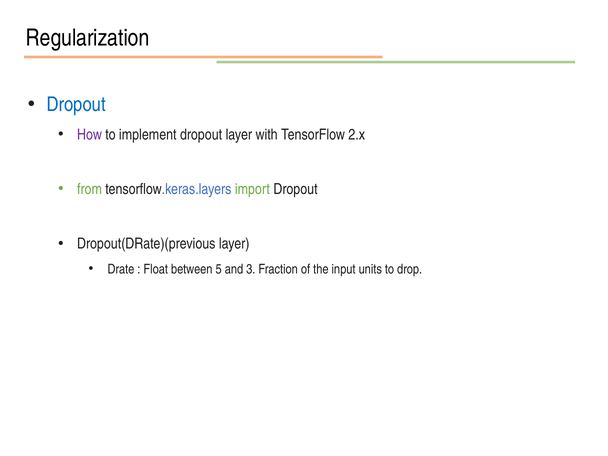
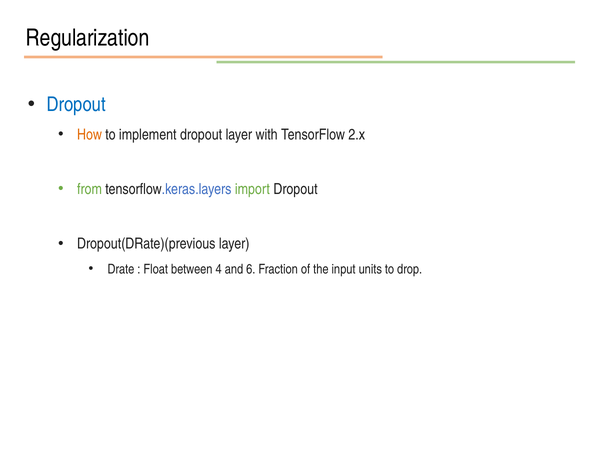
How colour: purple -> orange
5: 5 -> 4
3: 3 -> 6
